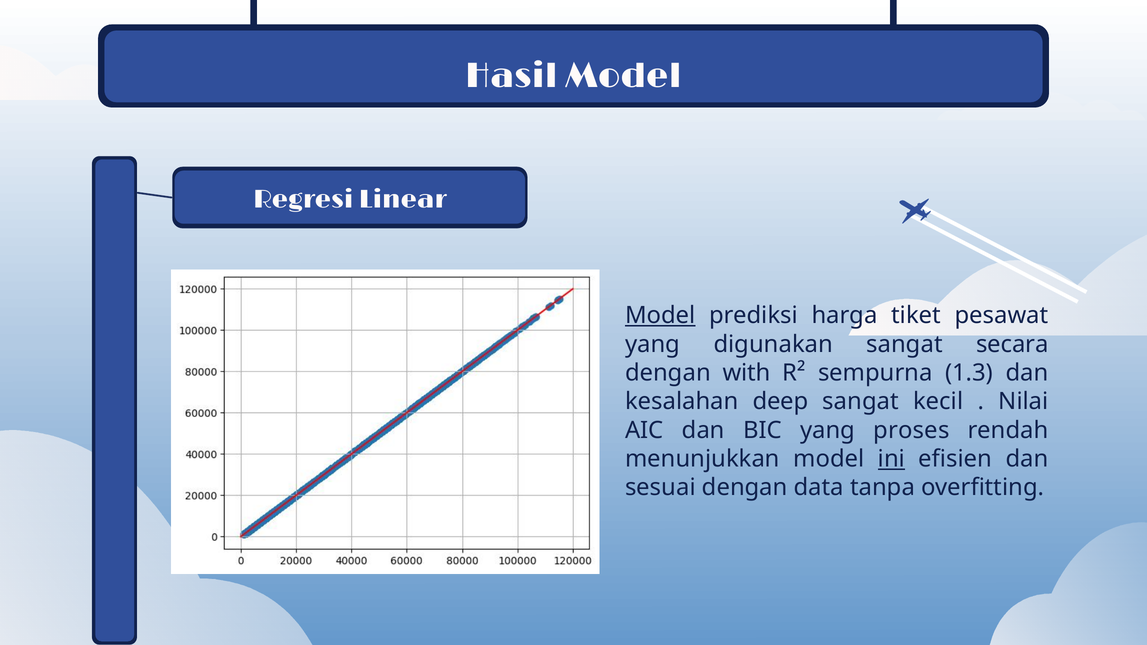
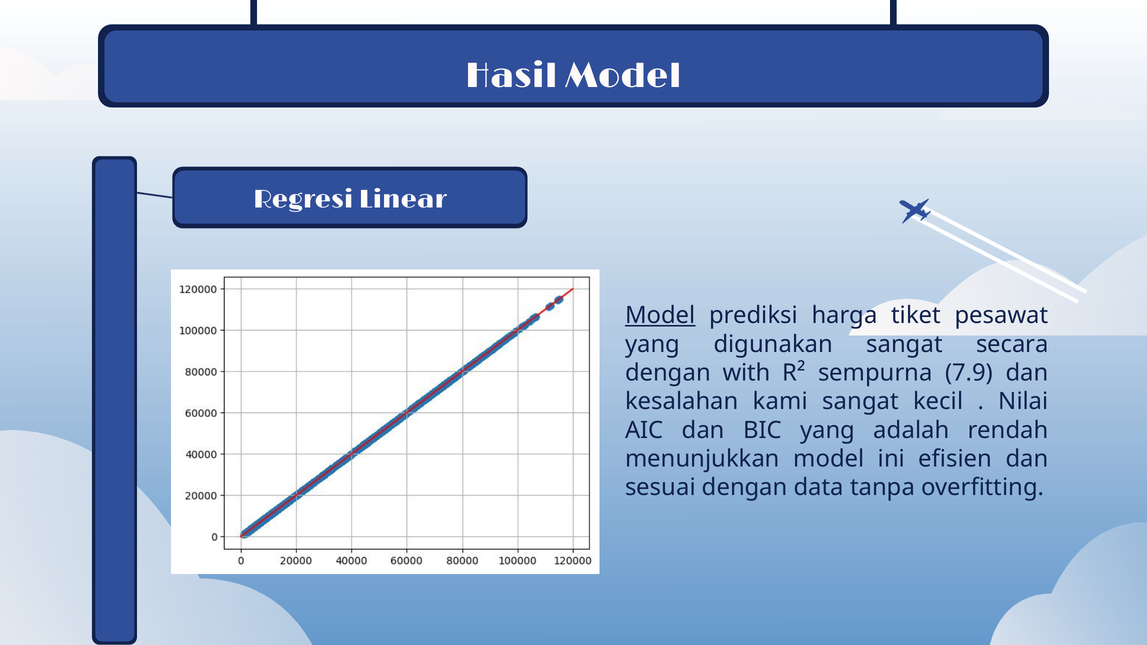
1.3: 1.3 -> 7.9
deep: deep -> kami
proses: proses -> adalah
ini underline: present -> none
